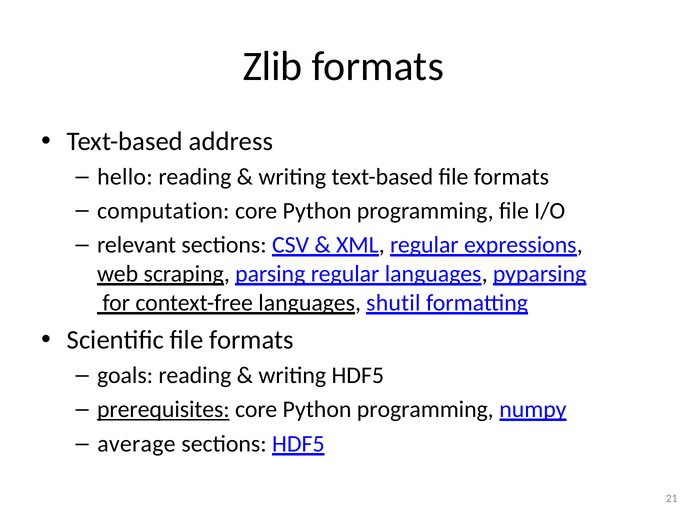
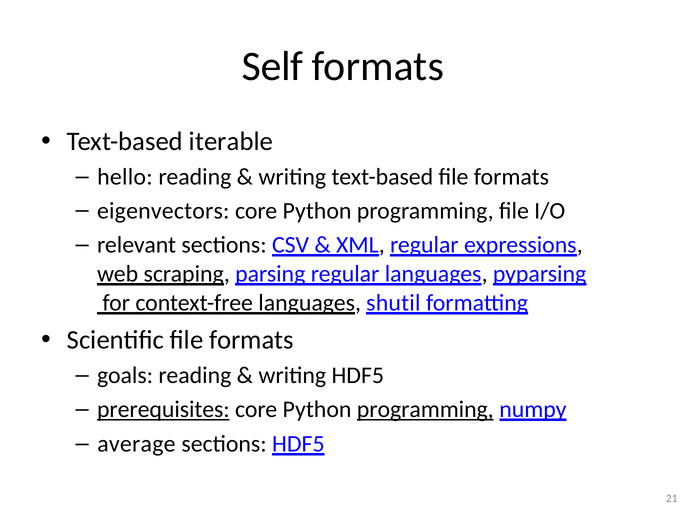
Zlib: Zlib -> Self
address: address -> iterable
computation: computation -> eigenvectors
programming at (425, 410) underline: none -> present
